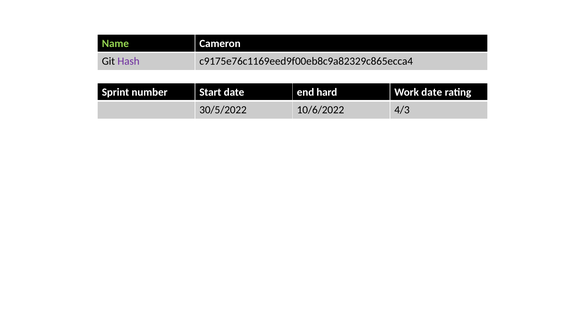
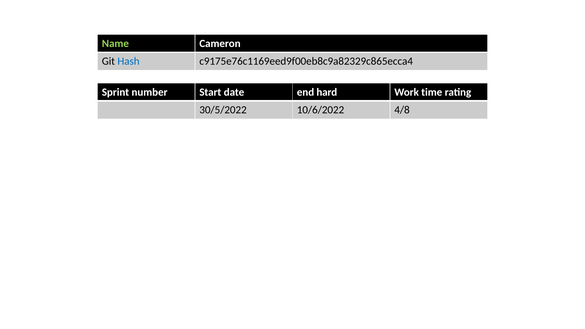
Hash colour: purple -> blue
Work date: date -> time
4/3: 4/3 -> 4/8
